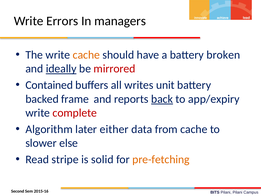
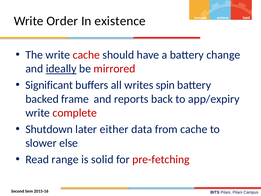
Errors: Errors -> Order
managers: managers -> existence
cache at (86, 55) colour: orange -> red
broken: broken -> change
Contained: Contained -> Significant
unit: unit -> spin
back underline: present -> none
Algorithm: Algorithm -> Shutdown
stripe: stripe -> range
pre-fetching colour: orange -> red
